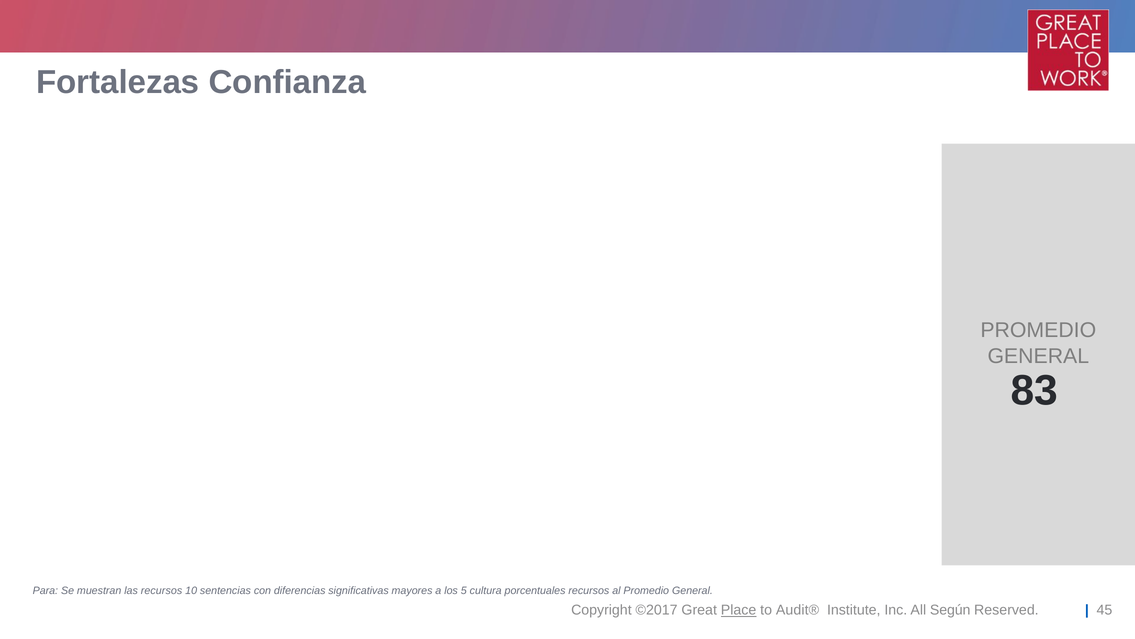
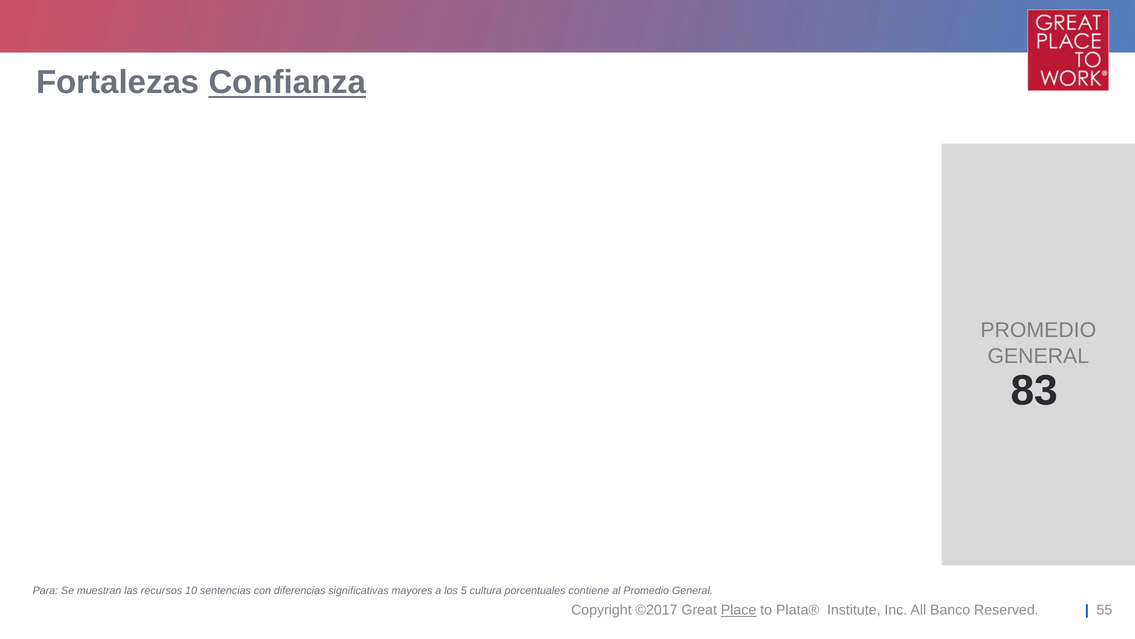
Confianza underline: none -> present
porcentuales recursos: recursos -> contiene
Audit®: Audit® -> Plata®
Según: Según -> Banco
45: 45 -> 55
